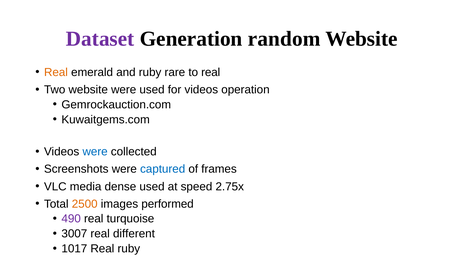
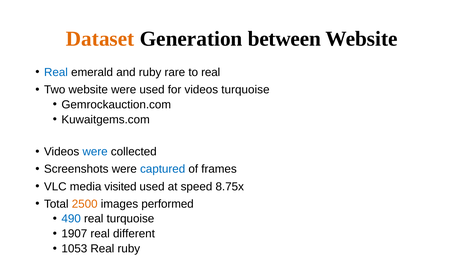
Dataset colour: purple -> orange
random: random -> between
Real at (56, 72) colour: orange -> blue
videos operation: operation -> turquoise
dense: dense -> visited
2.75x: 2.75x -> 8.75x
490 colour: purple -> blue
3007: 3007 -> 1907
1017: 1017 -> 1053
